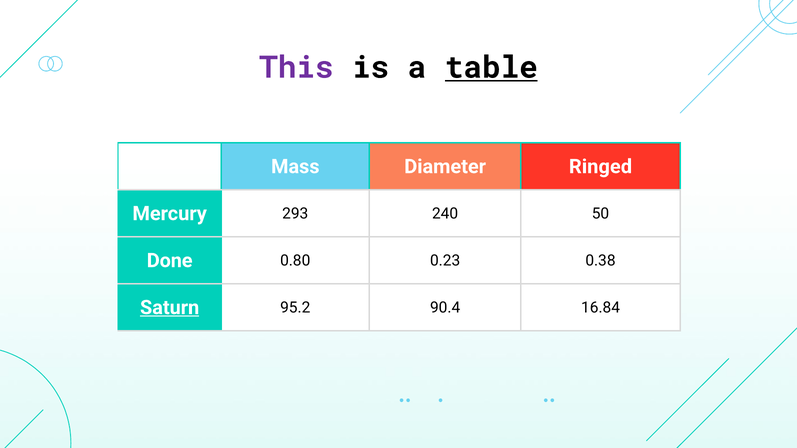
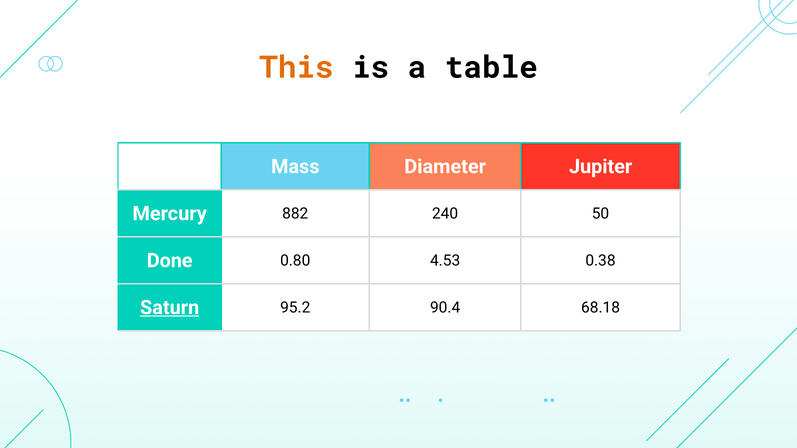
This colour: purple -> orange
table underline: present -> none
Ringed: Ringed -> Jupiter
293: 293 -> 882
0.23: 0.23 -> 4.53
16.84: 16.84 -> 68.18
